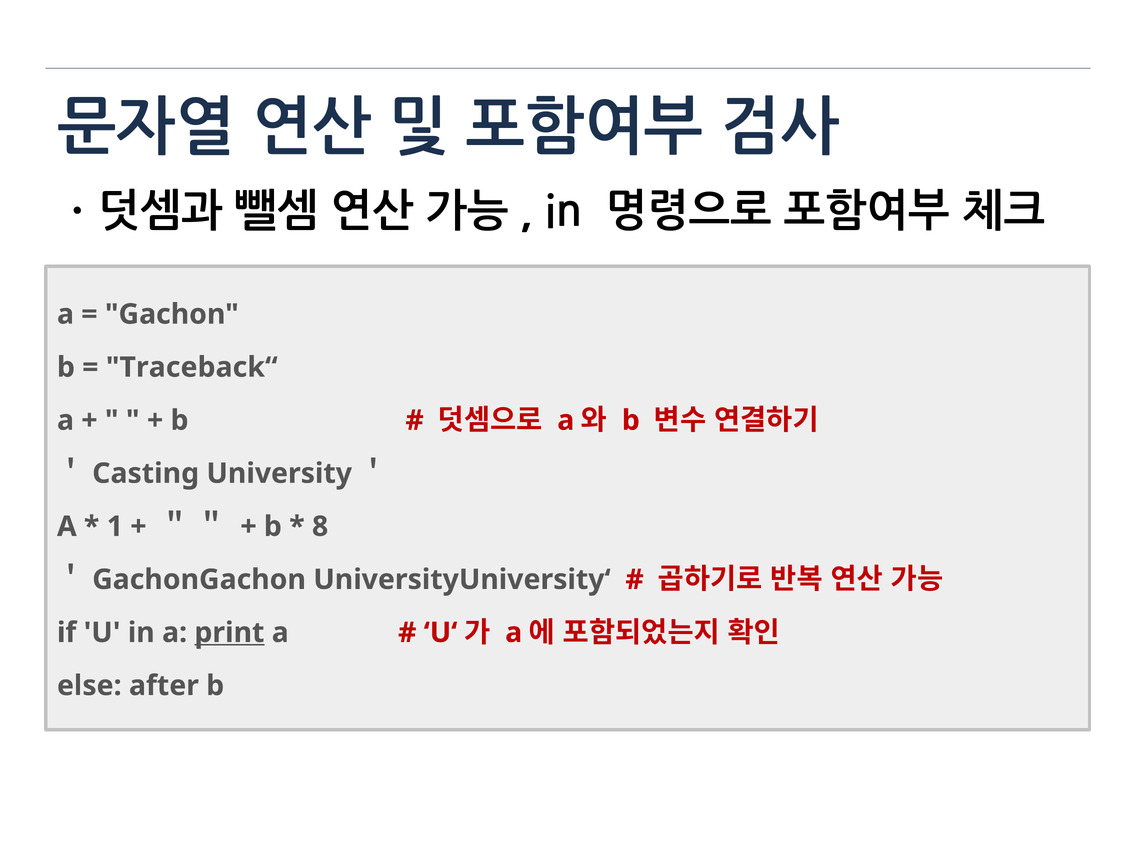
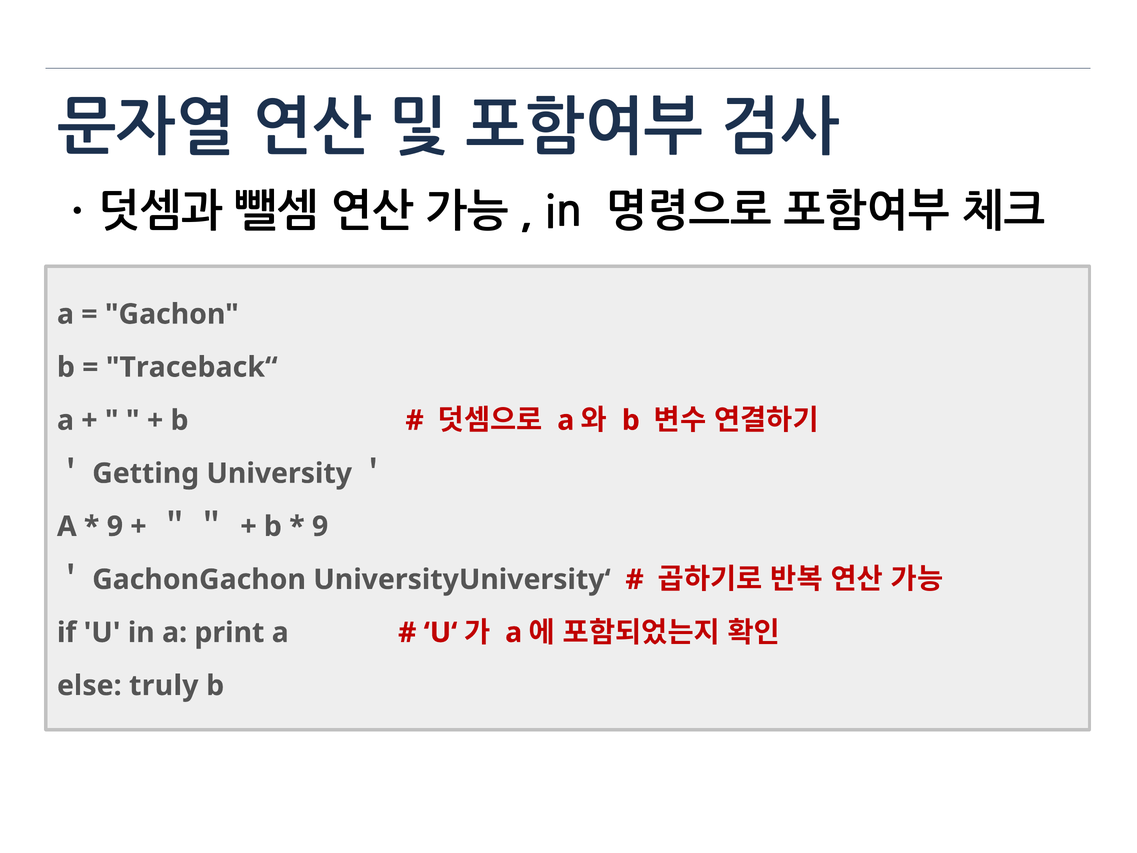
Casting: Casting -> Getting
1 at (115, 526): 1 -> 9
8 at (320, 526): 8 -> 9
print underline: present -> none
after: after -> truly
